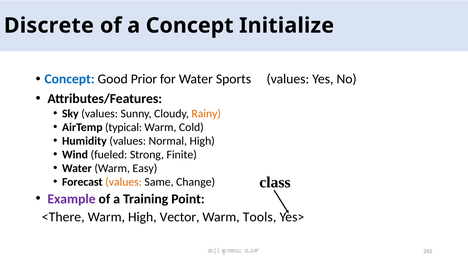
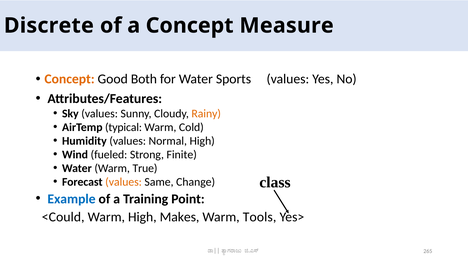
Initialize: Initialize -> Measure
Concept at (70, 79) colour: blue -> orange
Prior: Prior -> Both
Easy: Easy -> True
Example colour: purple -> blue
<There: <There -> <Could
Vector: Vector -> Makes
